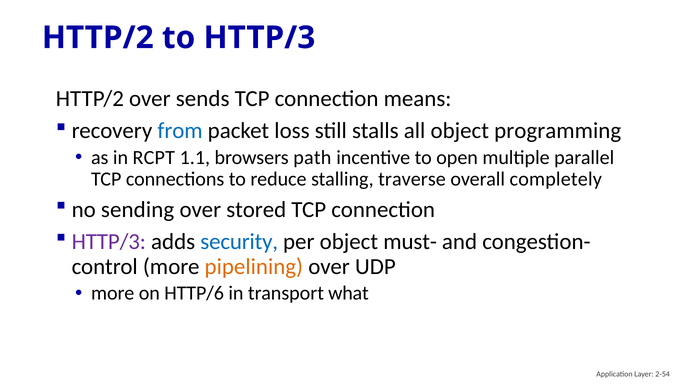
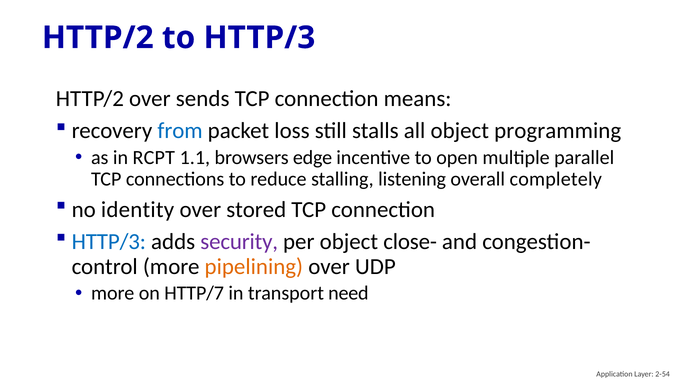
path: path -> edge
traverse: traverse -> listening
sending: sending -> identity
HTTP/3 at (109, 242) colour: purple -> blue
security colour: blue -> purple
must-: must- -> close-
HTTP/6: HTTP/6 -> HTTP/7
what: what -> need
